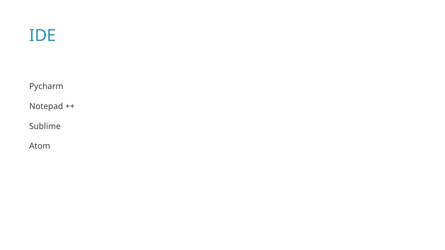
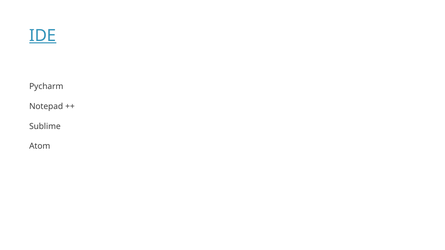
IDE underline: none -> present
